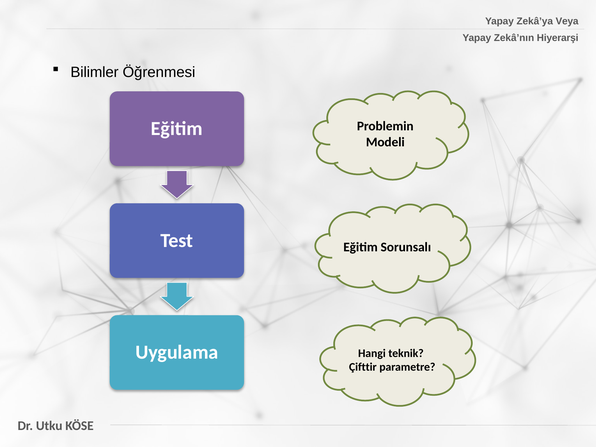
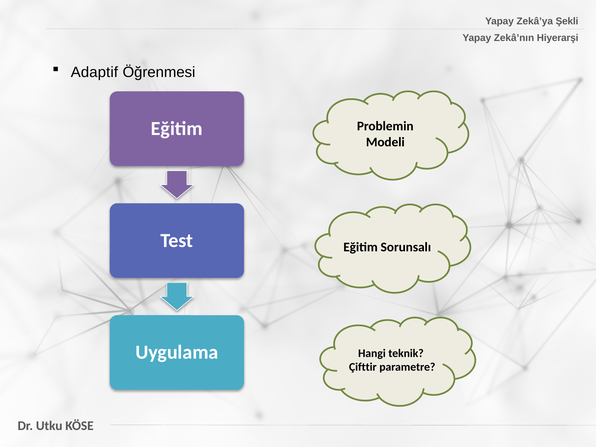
Veya: Veya -> Şekli
Bilimler: Bilimler -> Adaptif
